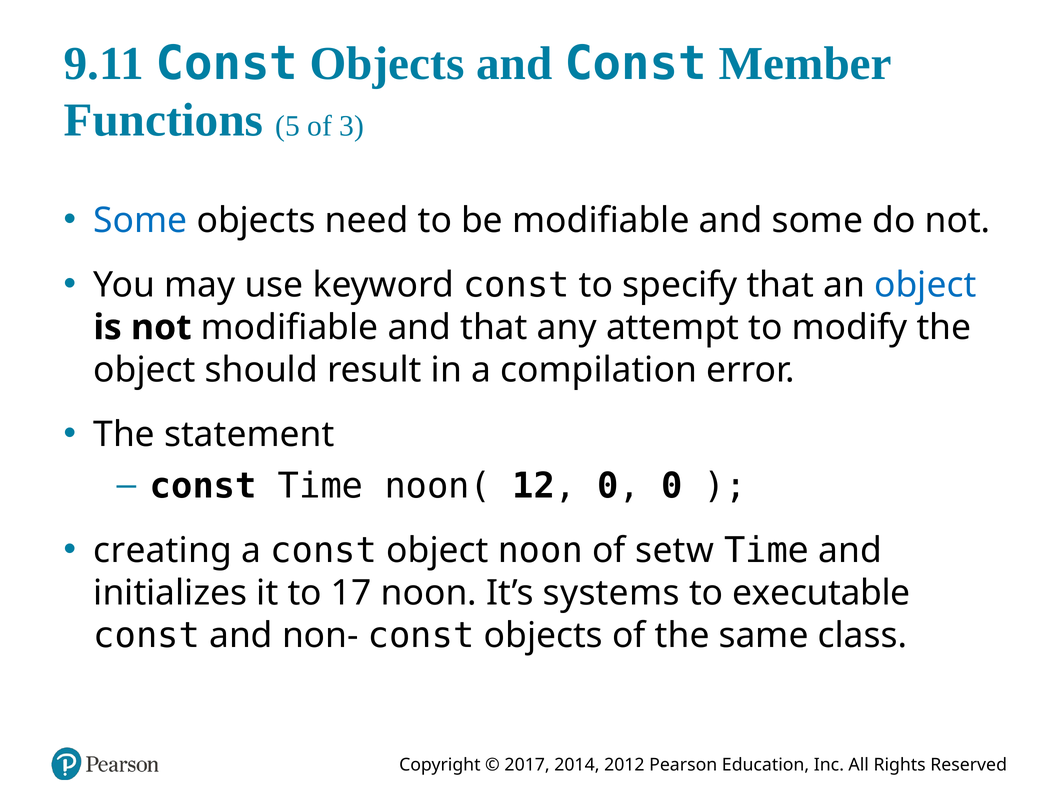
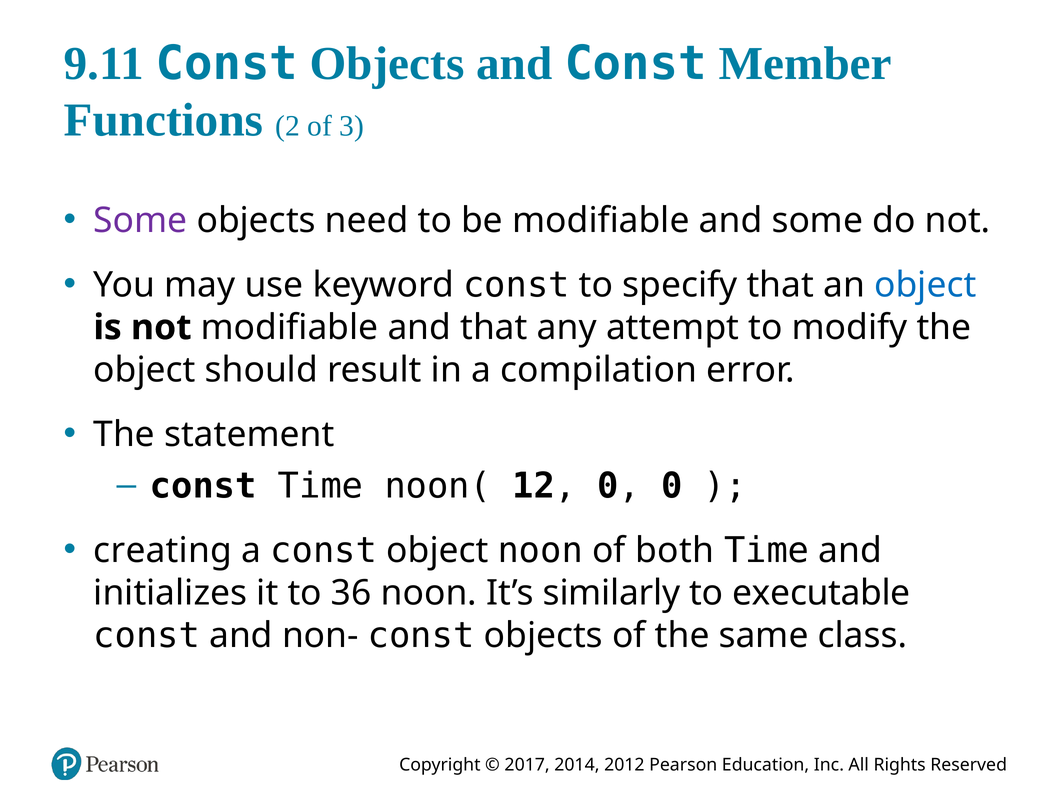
5: 5 -> 2
Some at (140, 220) colour: blue -> purple
setw: setw -> both
17: 17 -> 36
systems: systems -> similarly
